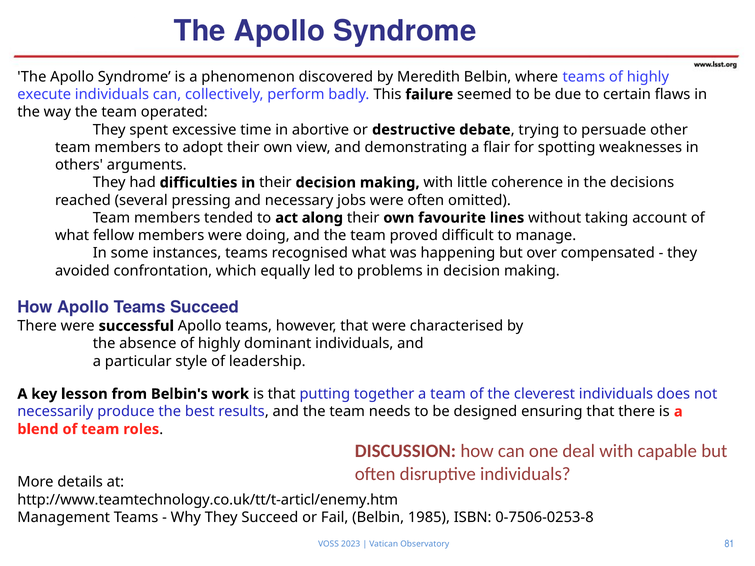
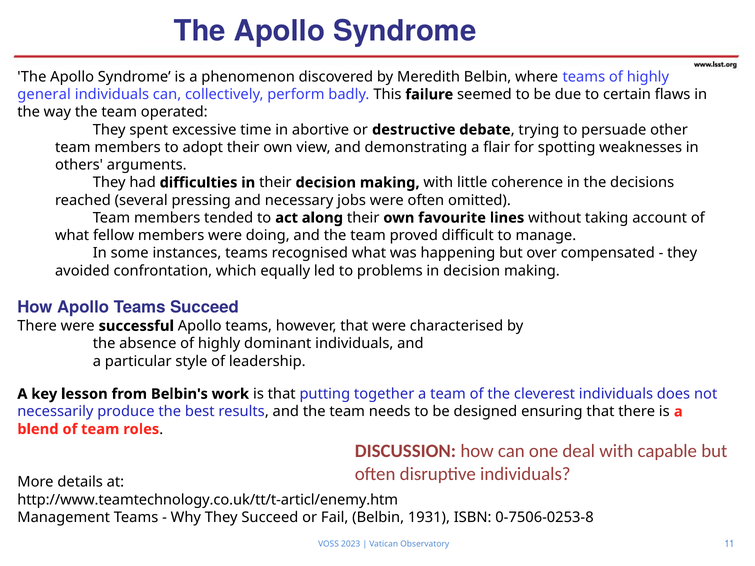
execute: execute -> general
1985: 1985 -> 1931
81: 81 -> 11
